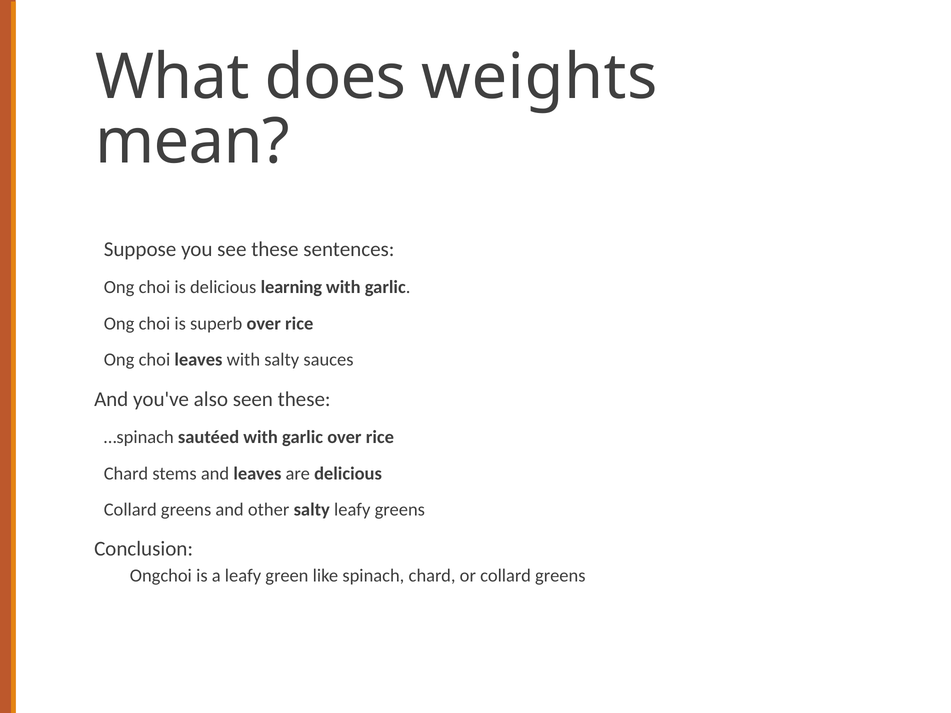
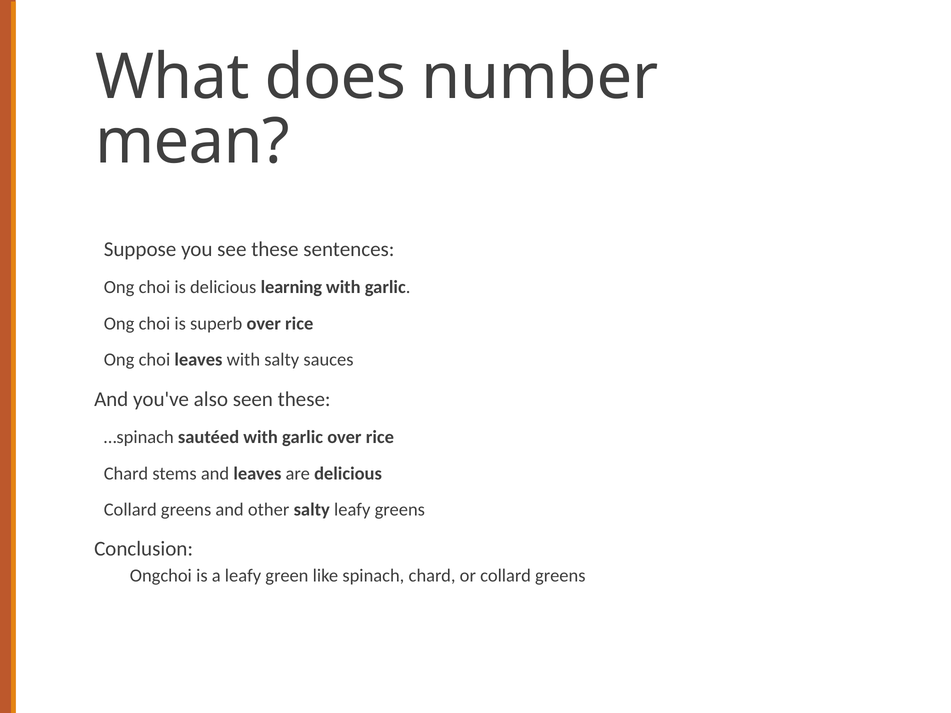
weights: weights -> number
